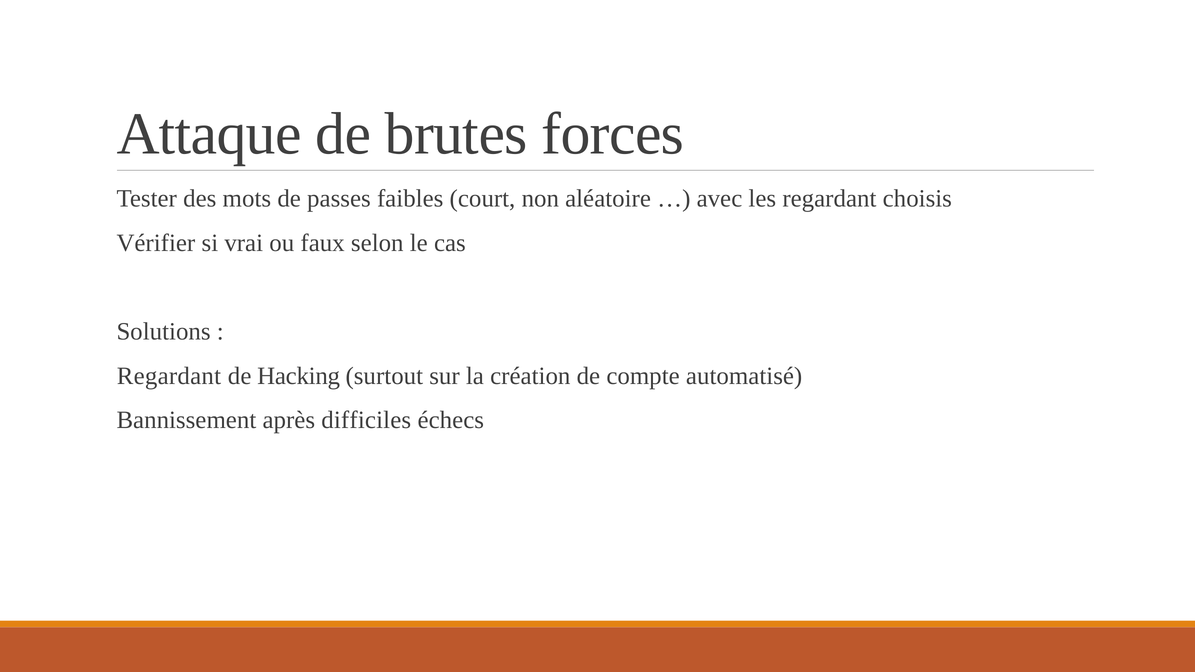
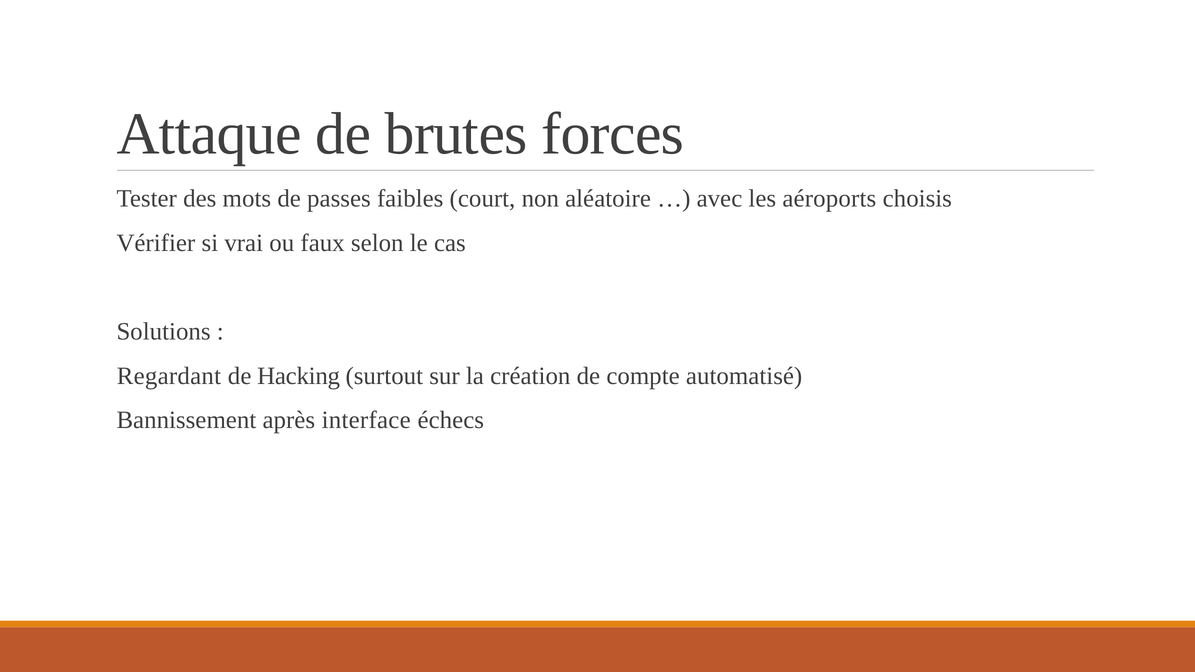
les regardant: regardant -> aéroports
difficiles: difficiles -> interface
